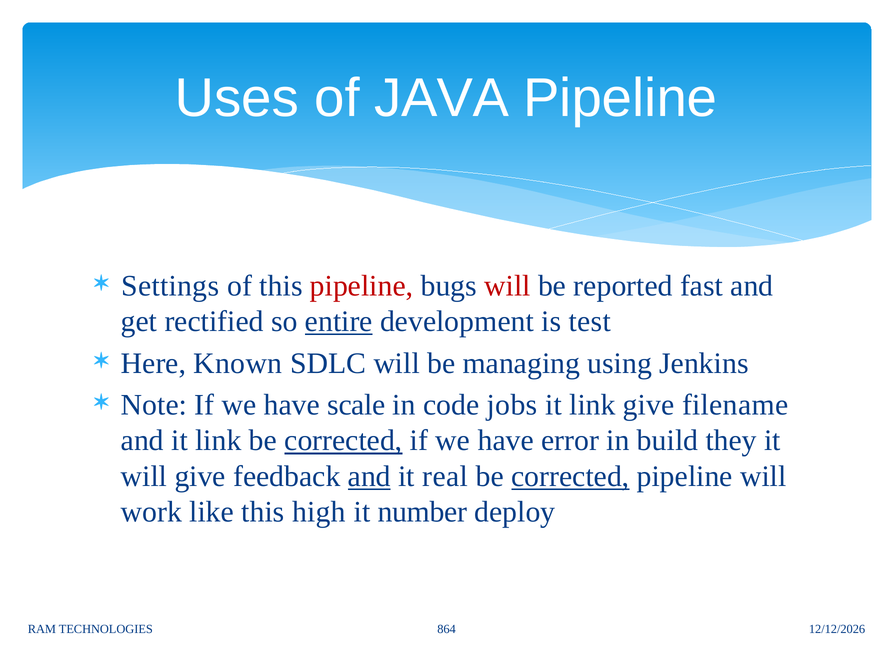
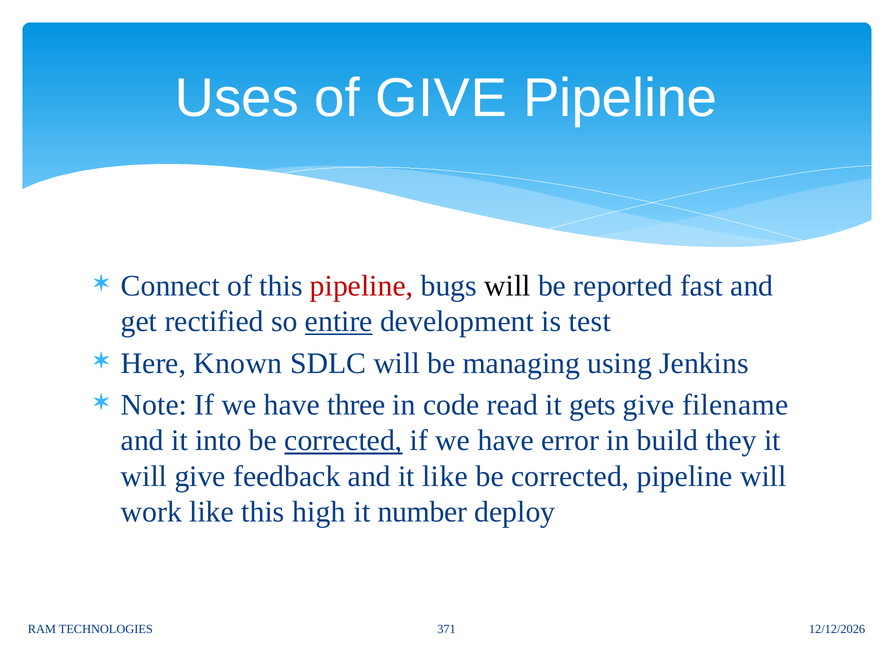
of JAVA: JAVA -> GIVE
Settings: Settings -> Connect
will at (507, 286) colour: red -> black
scale: scale -> three
jobs: jobs -> read
link at (592, 405): link -> gets
and it link: link -> into
and at (369, 476) underline: present -> none
it real: real -> like
corrected at (570, 476) underline: present -> none
864: 864 -> 371
